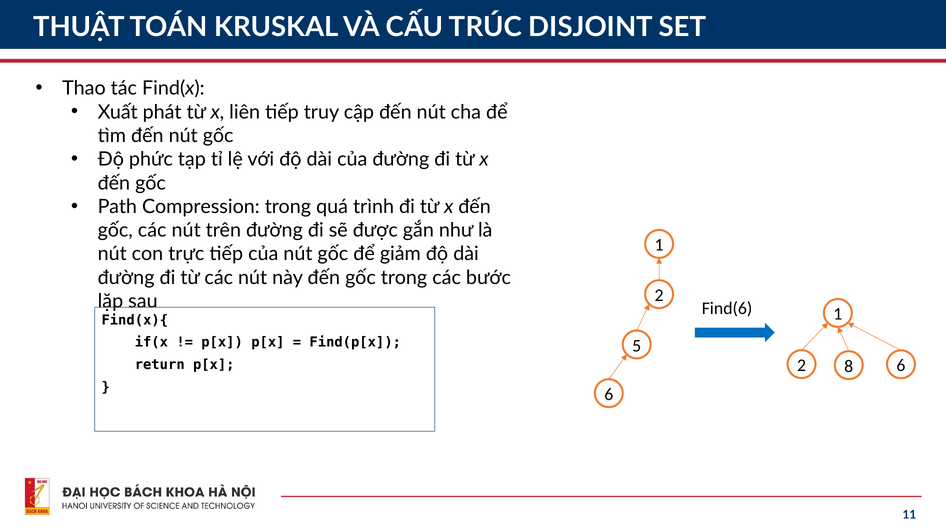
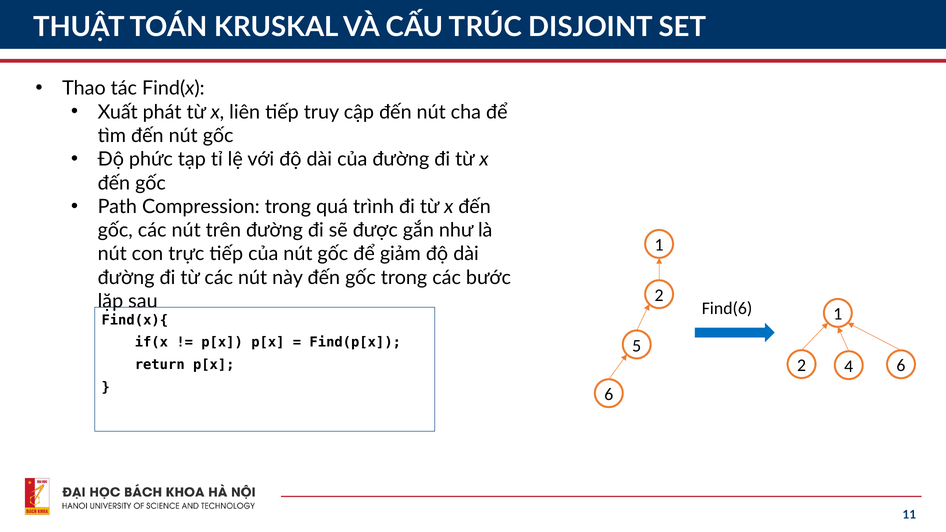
8: 8 -> 4
